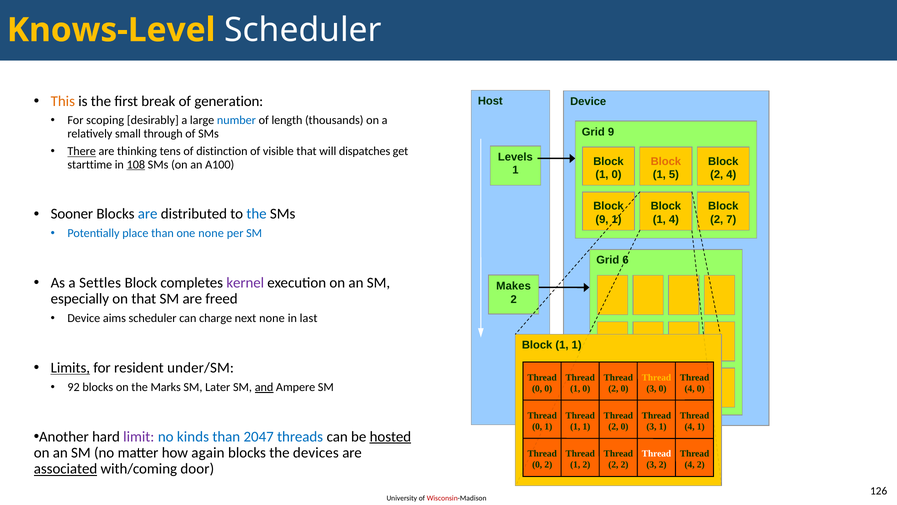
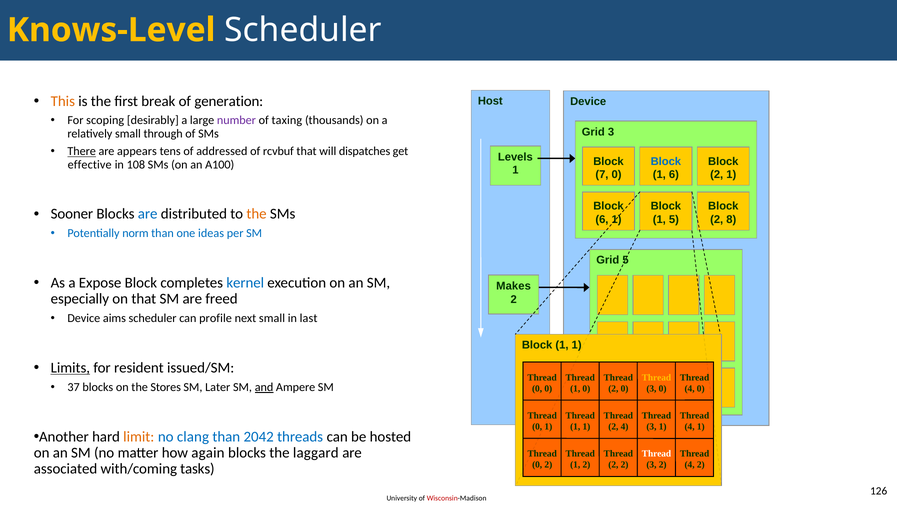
number colour: blue -> purple
length: length -> taxing
Grid 9: 9 -> 3
thinking: thinking -> appears
distinction: distinction -> addressed
visible: visible -> rcvbuf
Block at (666, 161) colour: orange -> blue
starttime: starttime -> effective
108 underline: present -> none
1 at (602, 175): 1 -> 7
1 5: 5 -> 6
2 4: 4 -> 1
the at (257, 214) colour: blue -> orange
9 at (602, 220): 9 -> 6
1 4: 4 -> 5
7: 7 -> 8
place: place -> norm
one none: none -> ideas
Grid 6: 6 -> 5
Settles: Settles -> Expose
kernel colour: purple -> blue
charge: charge -> profile
next none: none -> small
under/SM: under/SM -> issued/SM
92: 92 -> 37
Marks: Marks -> Stores
0 at (625, 427): 0 -> 4
limit colour: purple -> orange
kinds: kinds -> clang
2047: 2047 -> 2042
hosted underline: present -> none
devices: devices -> laggard
associated underline: present -> none
door: door -> tasks
